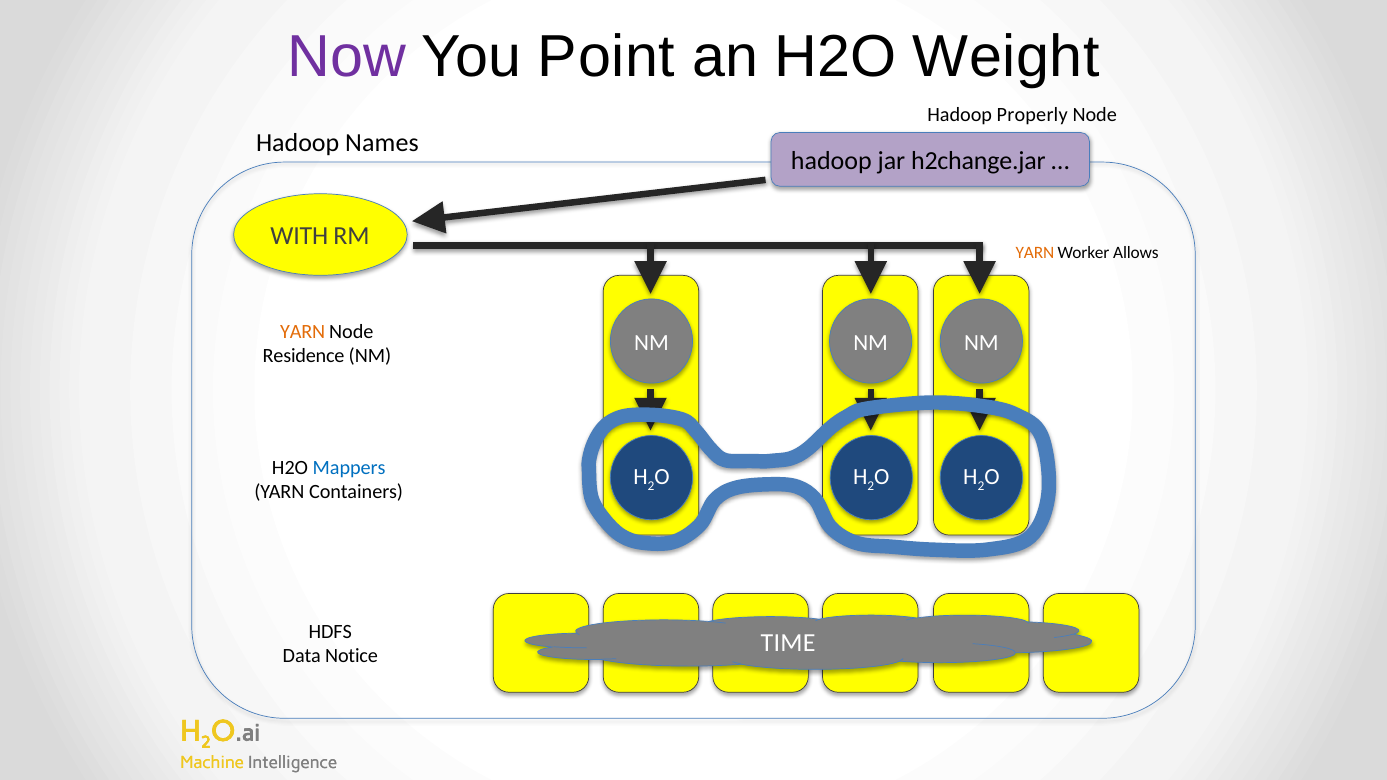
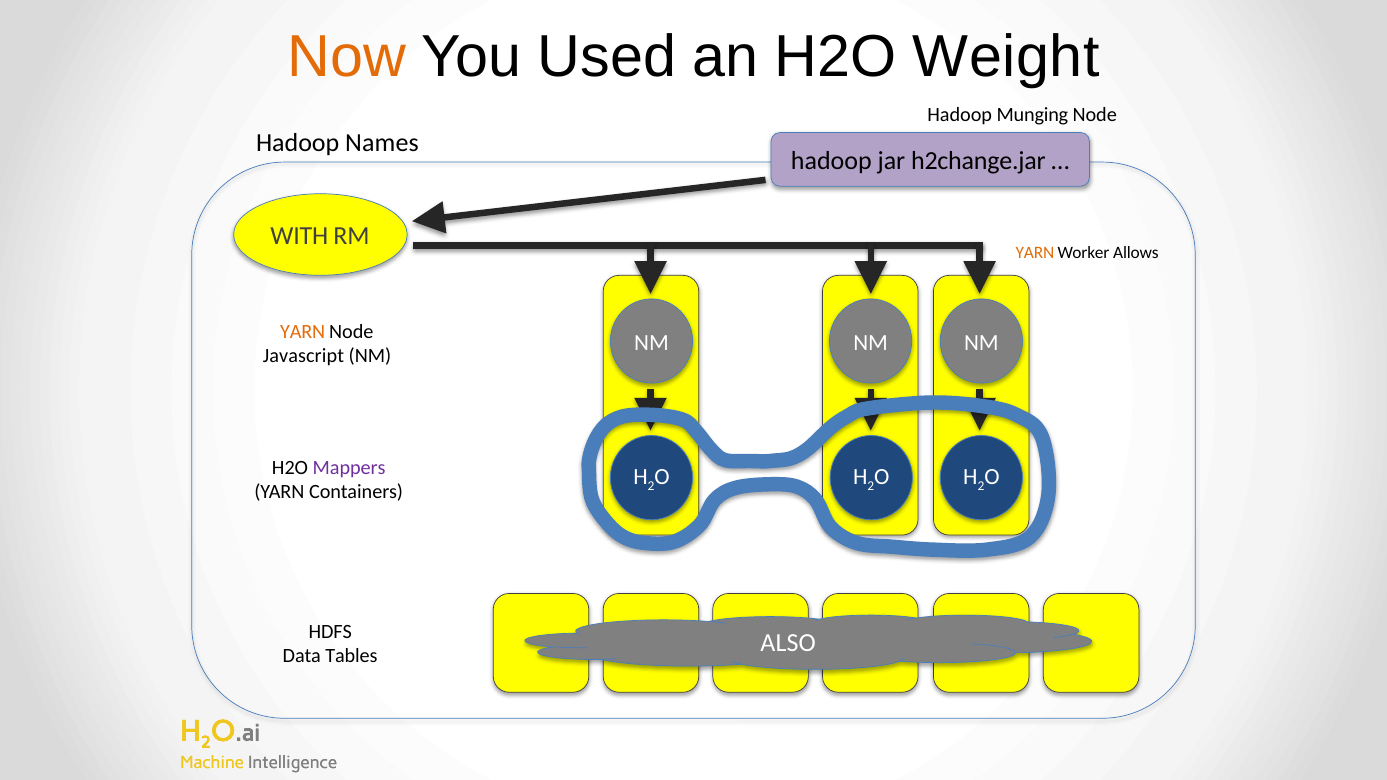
Now colour: purple -> orange
Point: Point -> Used
Properly: Properly -> Munging
Residence: Residence -> Javascript
Mappers colour: blue -> purple
TIME: TIME -> ALSO
Notice: Notice -> Tables
